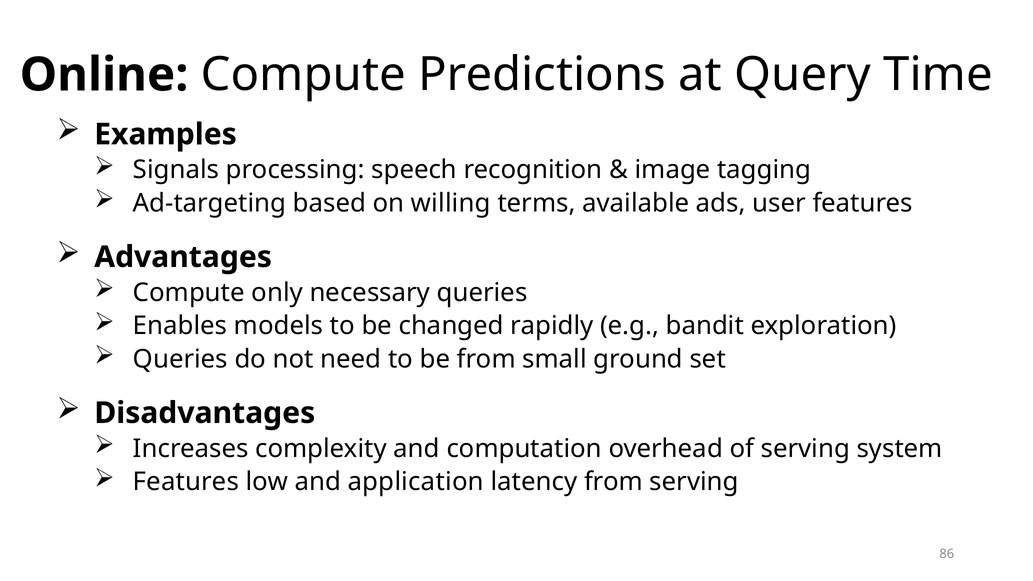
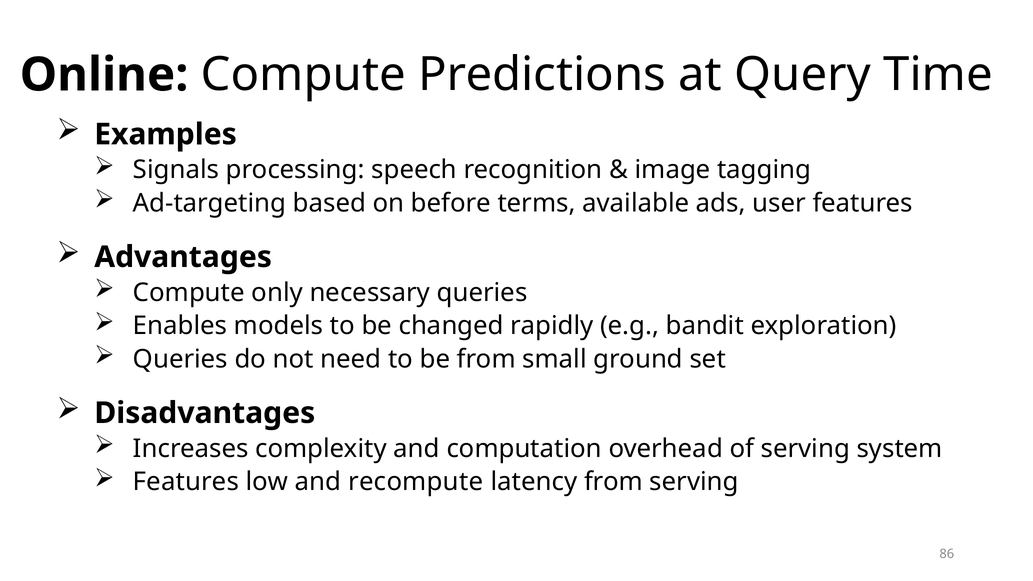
willing: willing -> before
application: application -> recompute
